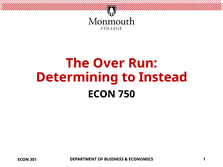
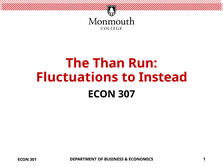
Over: Over -> Than
Determining: Determining -> Fluctuations
750: 750 -> 307
